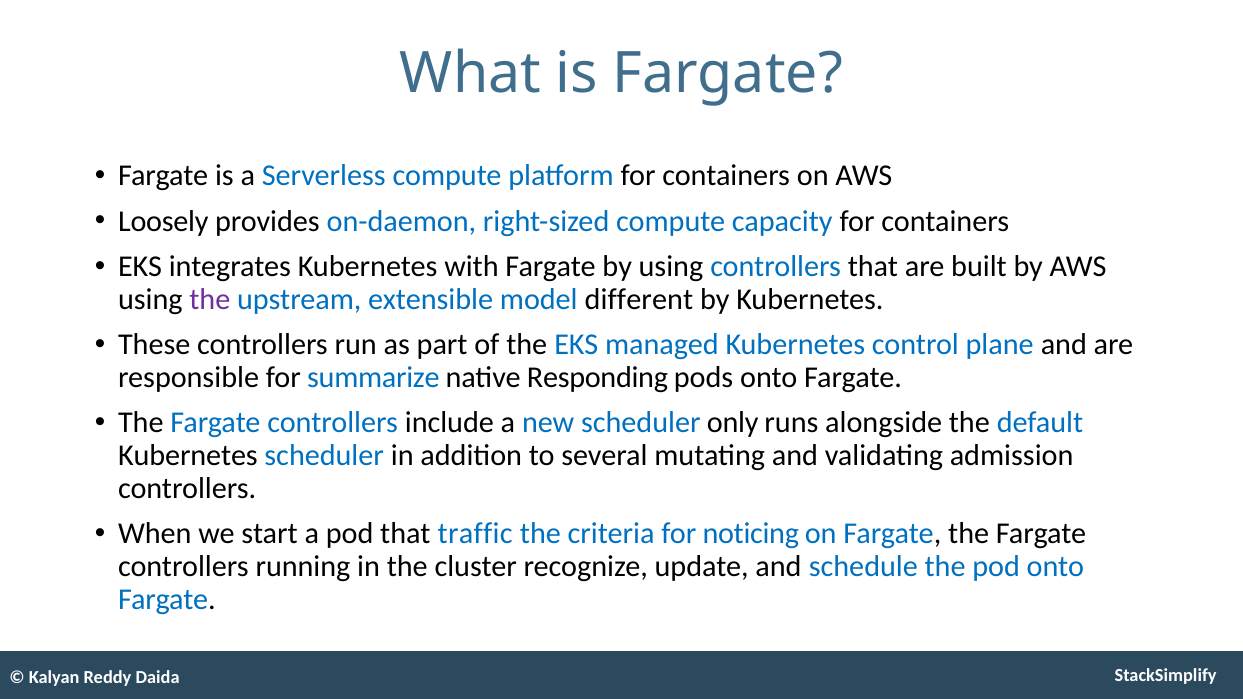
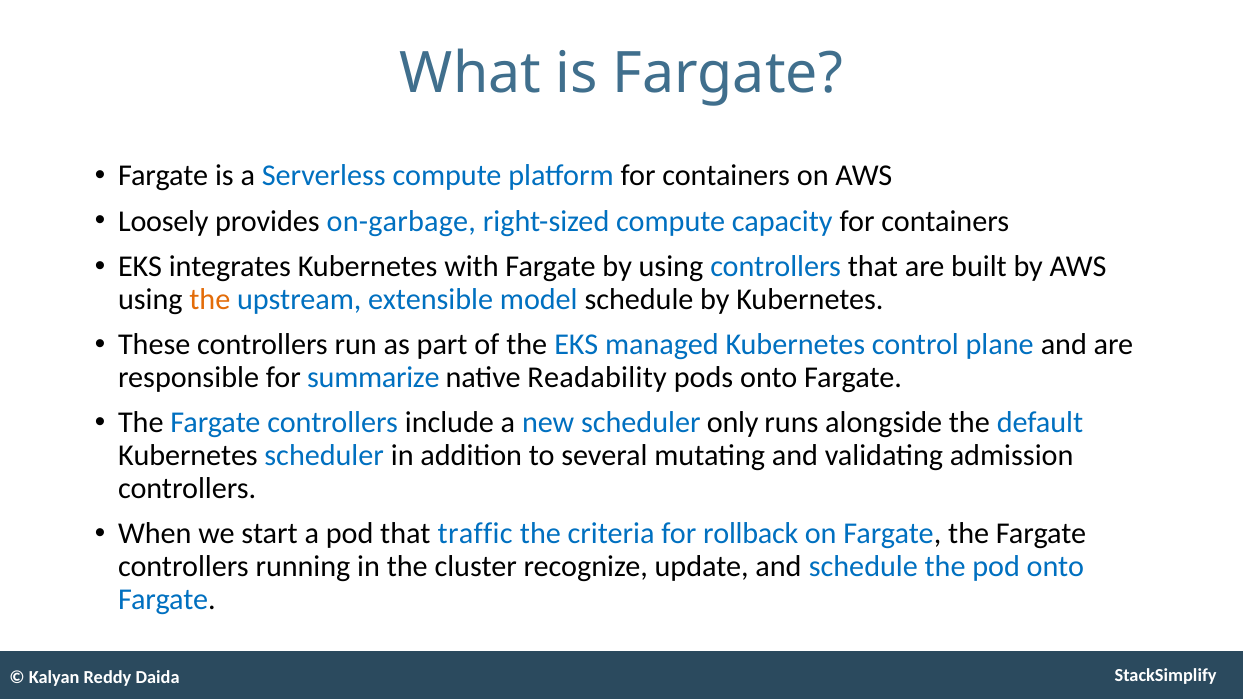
on-daemon: on-daemon -> on-garbage
the at (210, 299) colour: purple -> orange
model different: different -> schedule
Responding: Responding -> Readability
noticing: noticing -> rollback
